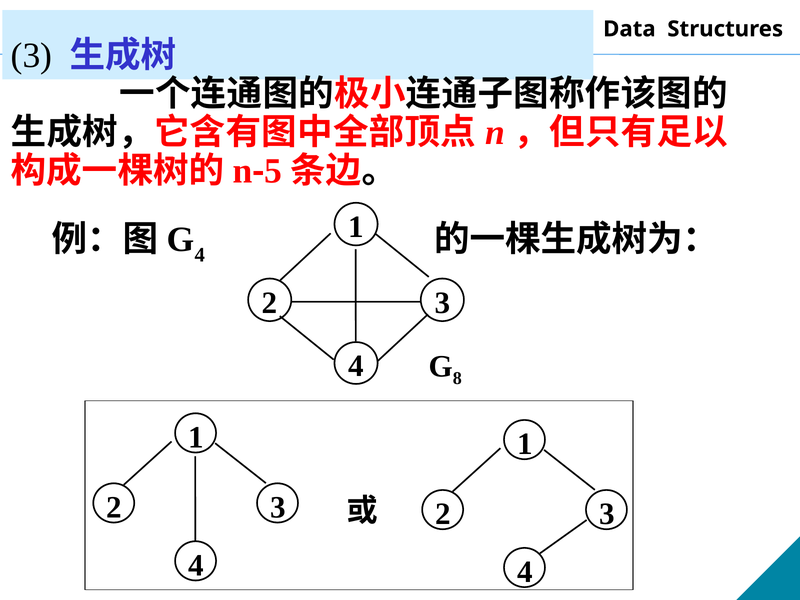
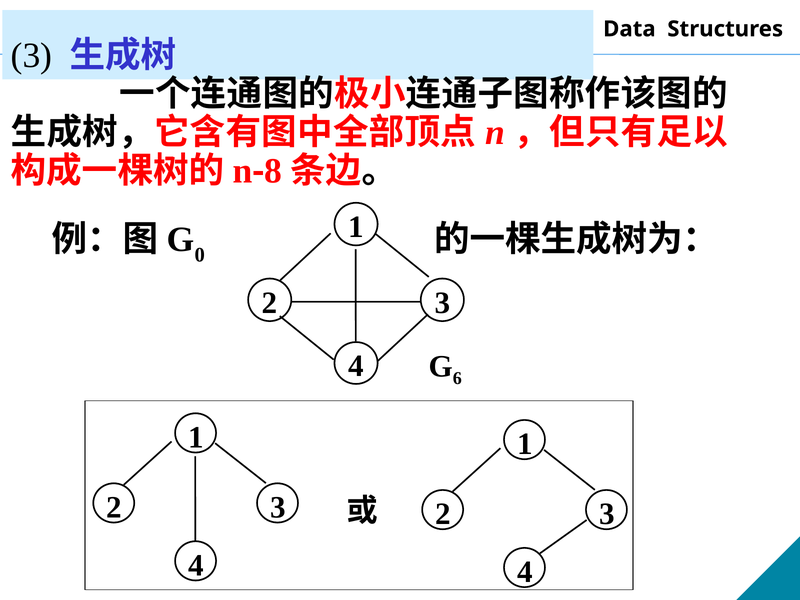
5: 5 -> 8
4 at (200, 255): 4 -> 0
8: 8 -> 6
